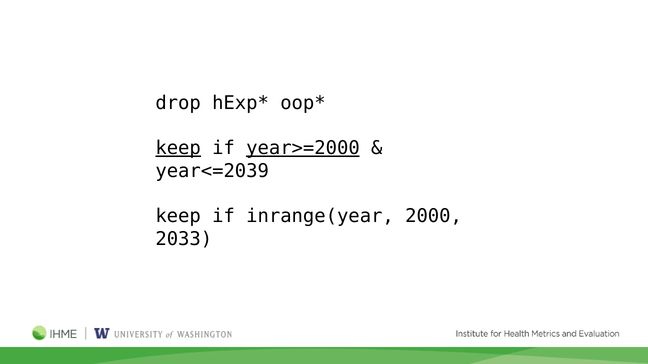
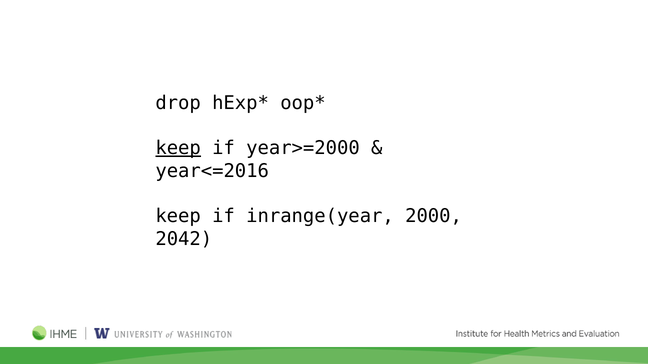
year>=2000 underline: present -> none
year<=2039: year<=2039 -> year<=2016
2033: 2033 -> 2042
